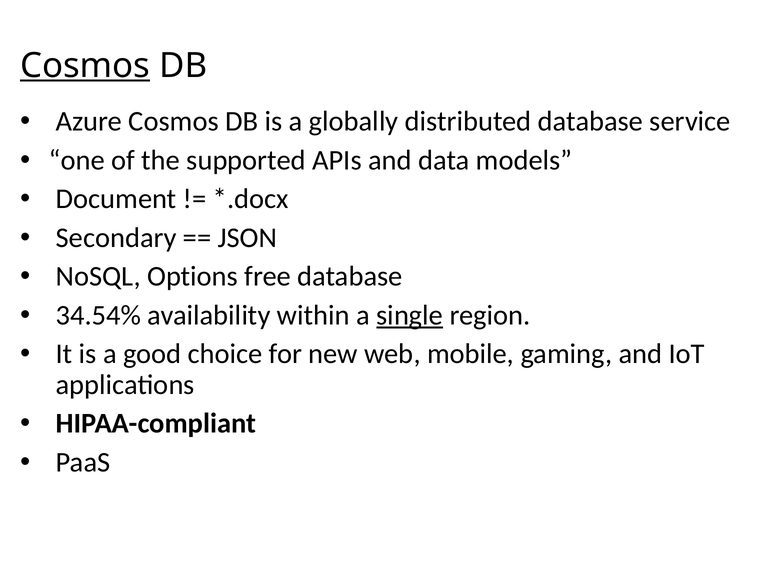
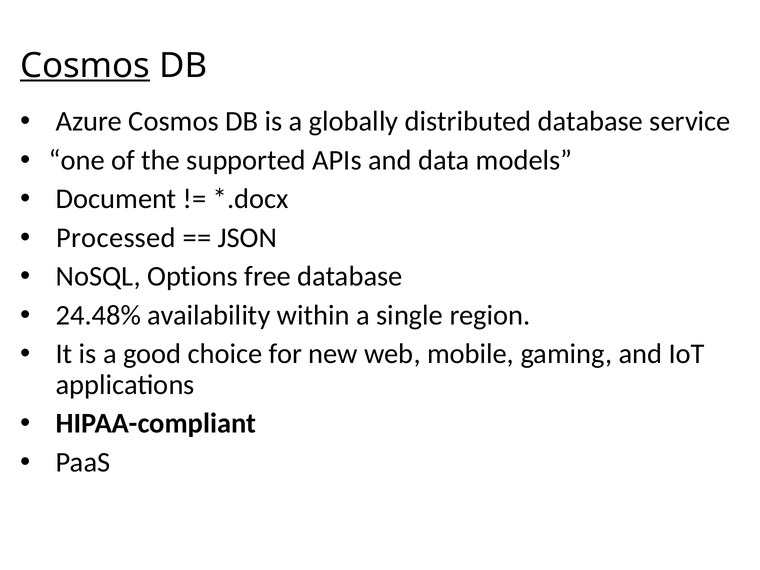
Secondary: Secondary -> Processed
34.54%: 34.54% -> 24.48%
single underline: present -> none
